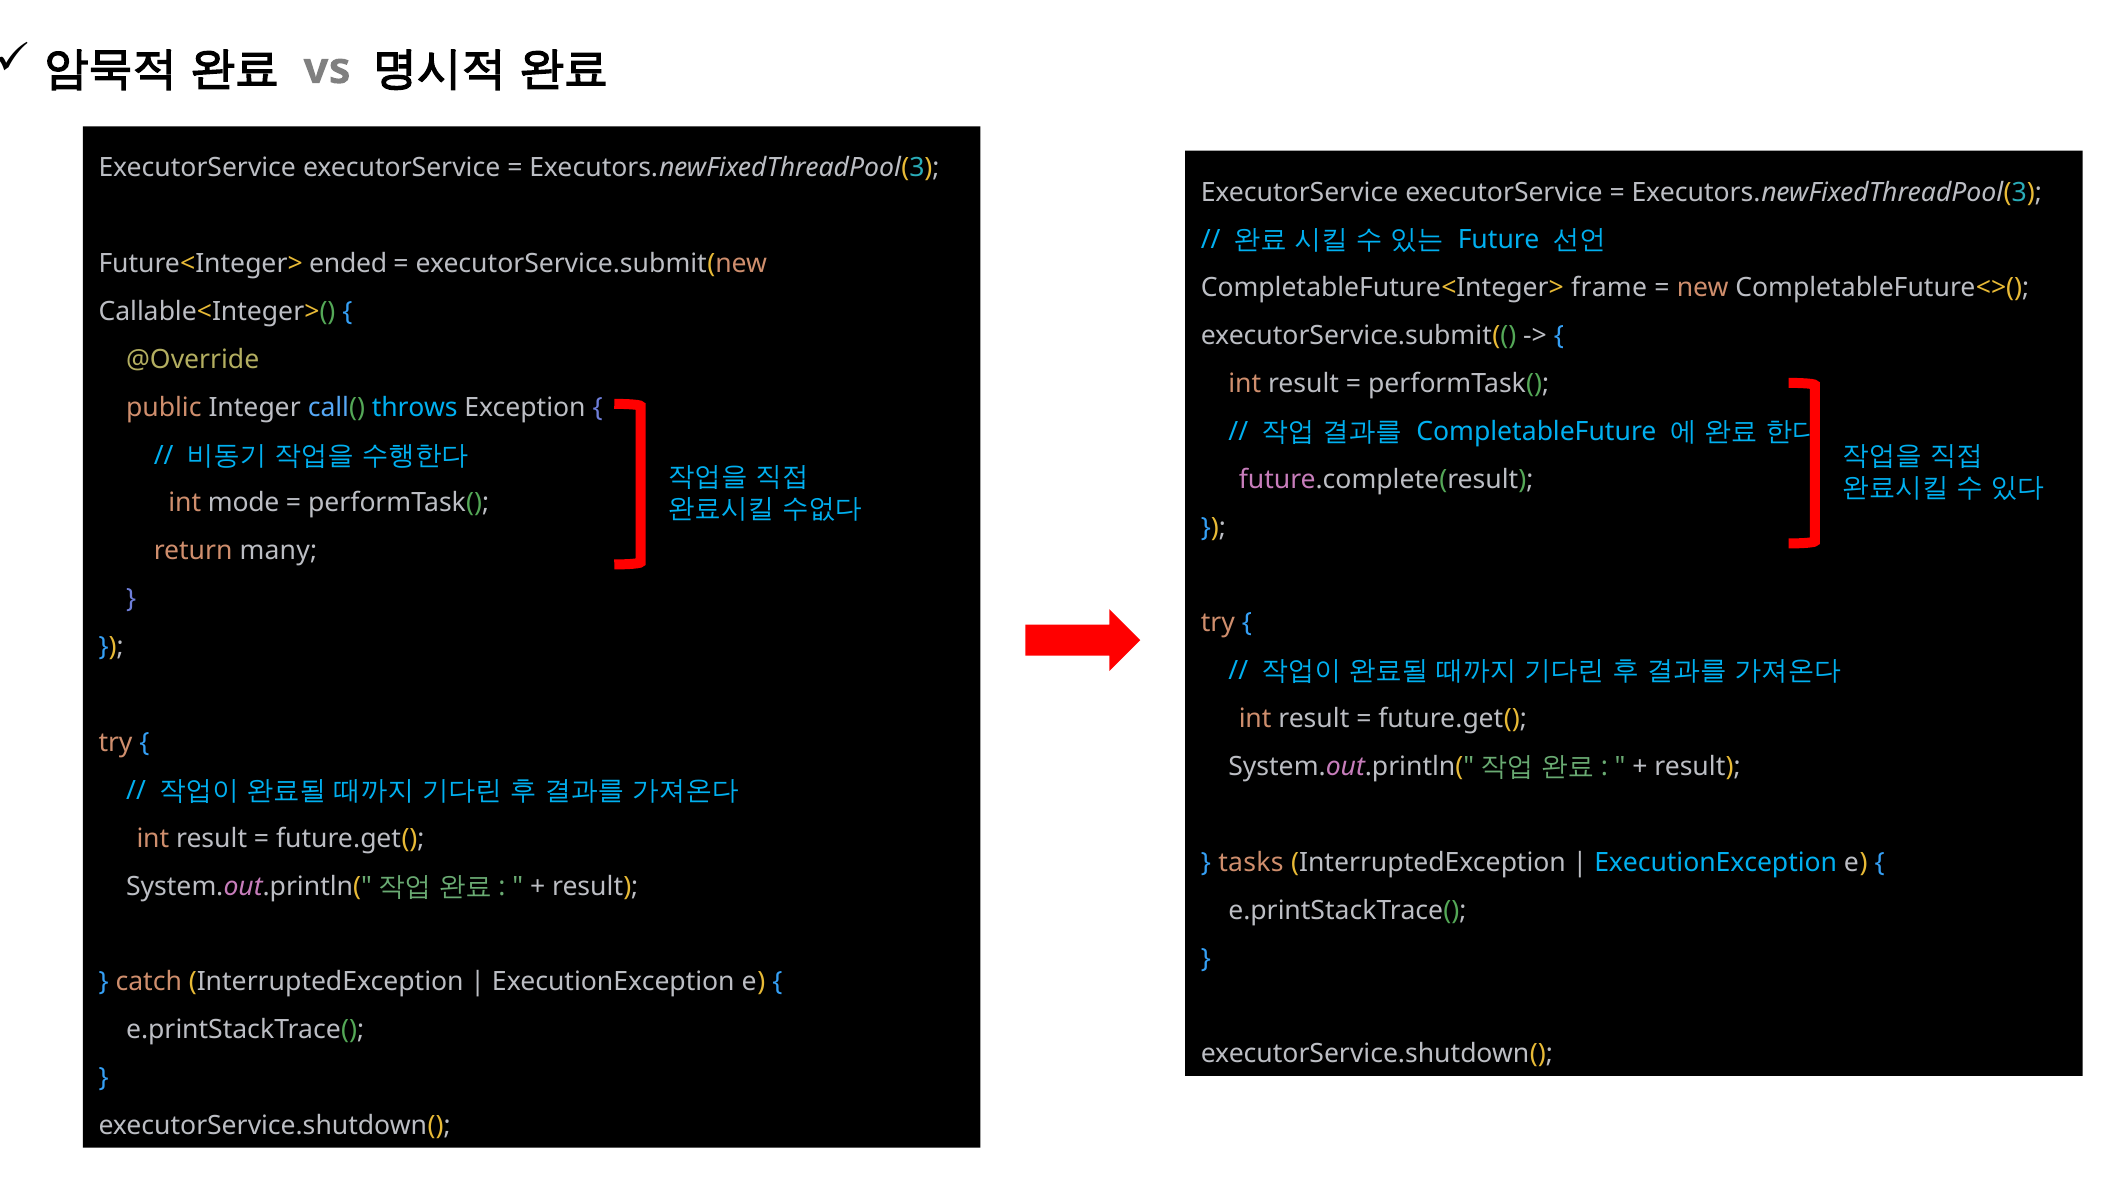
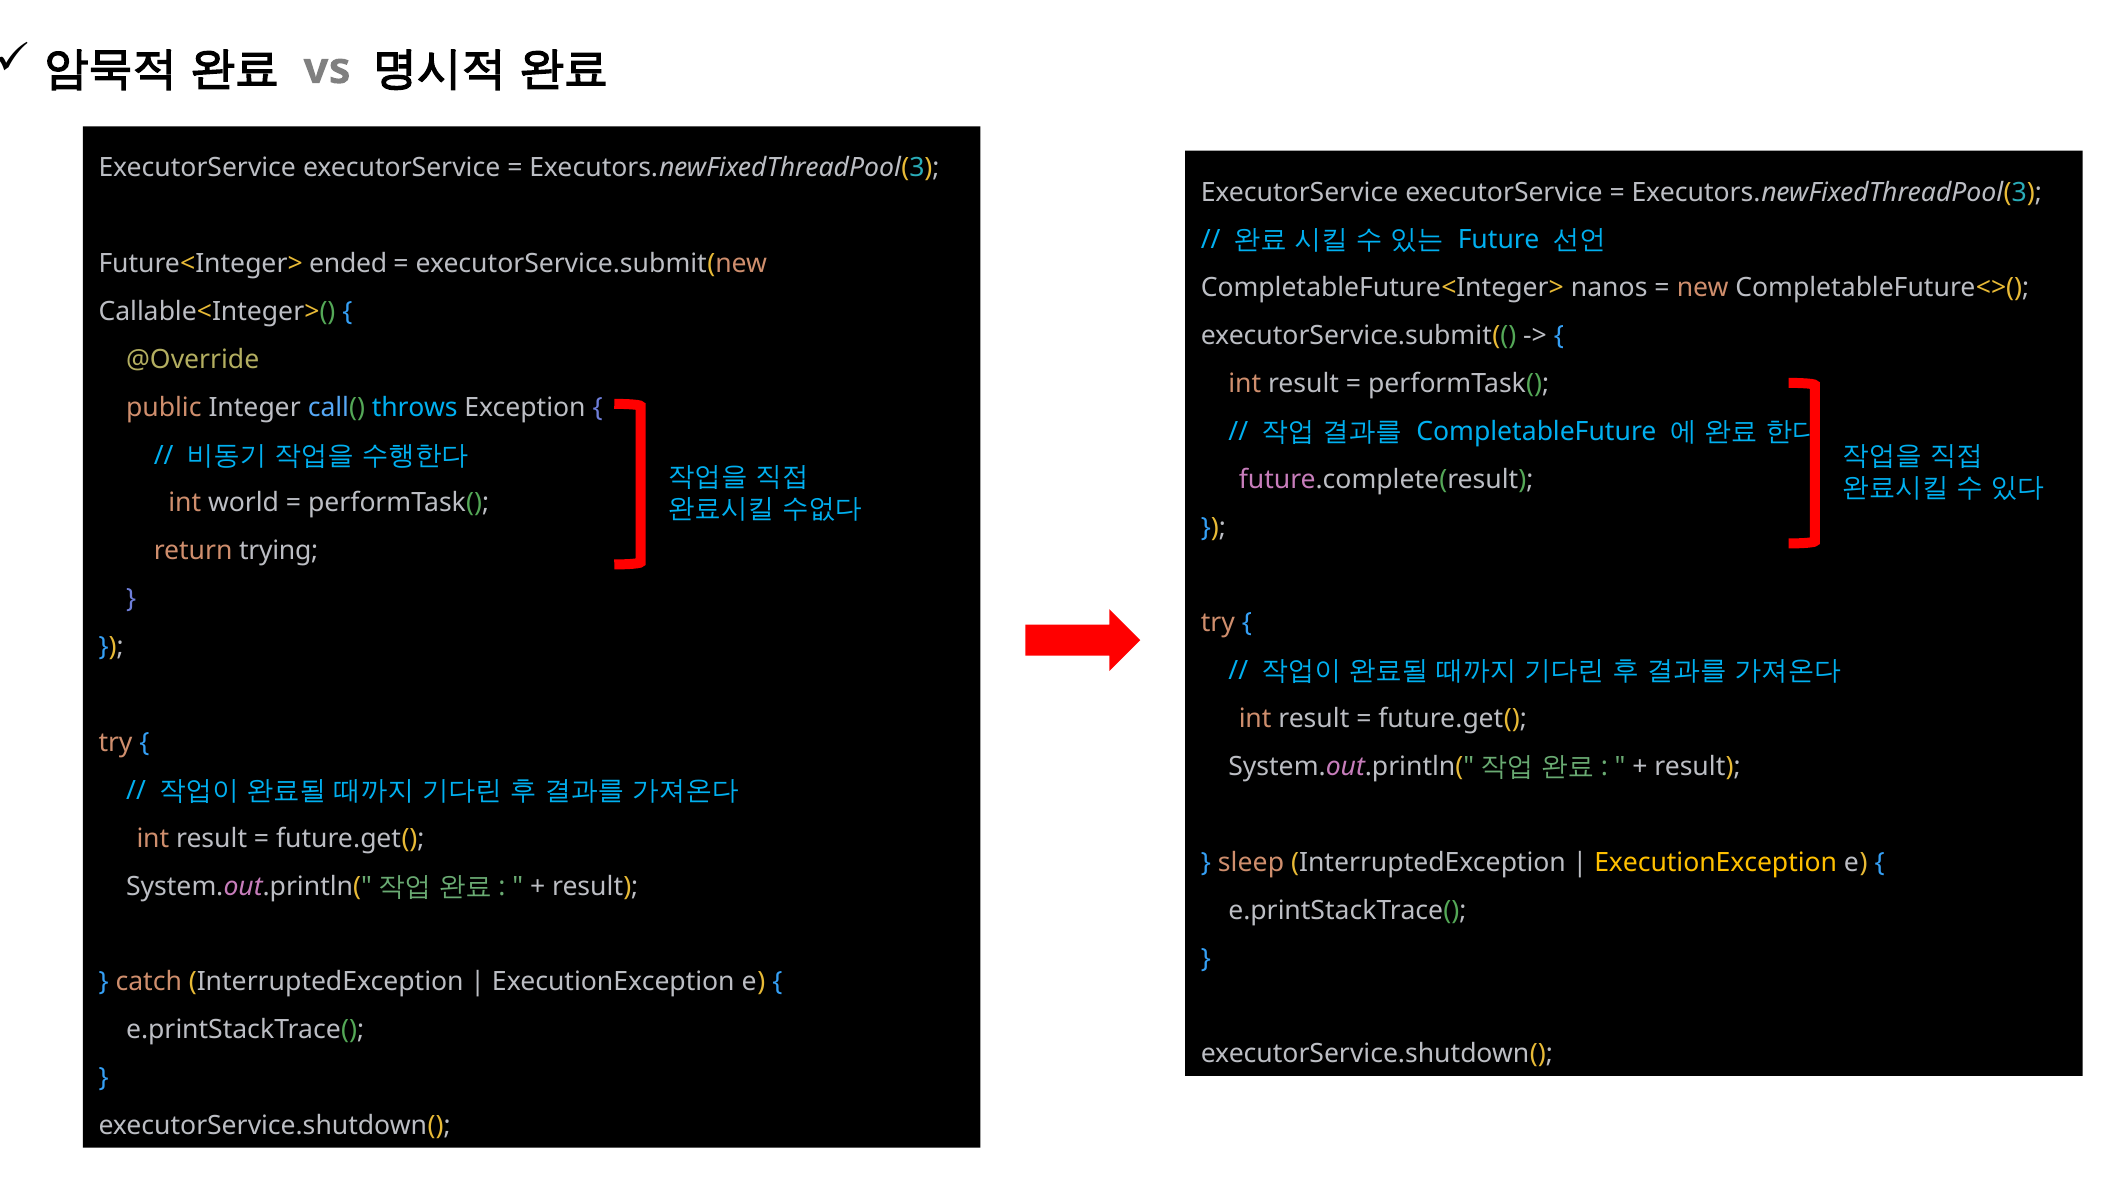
frame: frame -> nanos
mode: mode -> world
many: many -> trying
tasks: tasks -> sleep
ExecutionException at (1716, 863) colour: light blue -> yellow
